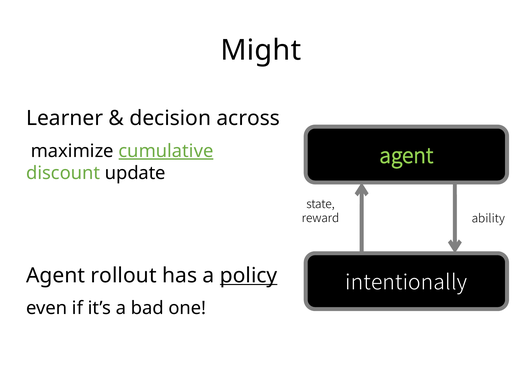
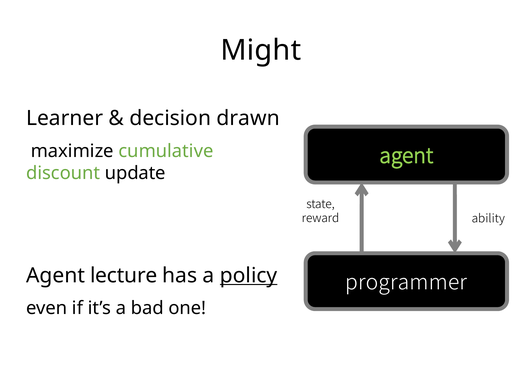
across: across -> drawn
cumulative underline: present -> none
rollout: rollout -> lecture
intentionally: intentionally -> programmer
